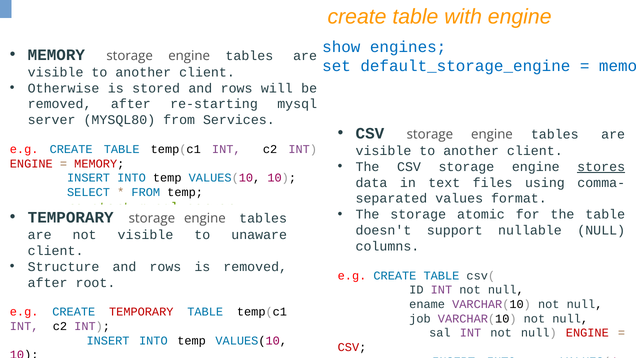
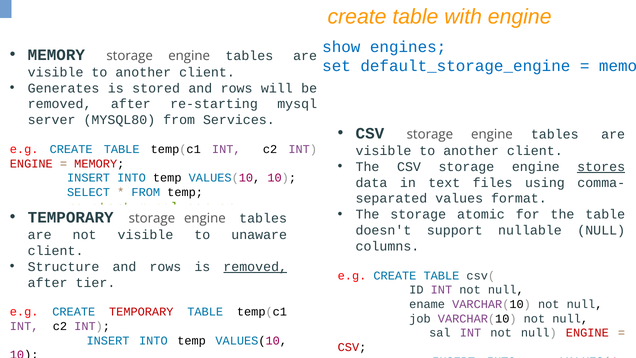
Otherwise: Otherwise -> Generates
removed at (255, 267) underline: none -> present
root: root -> tier
